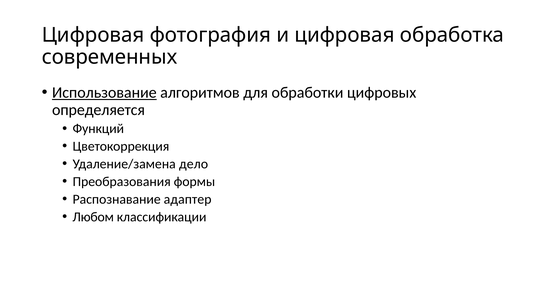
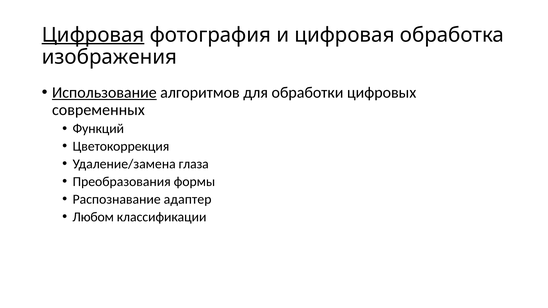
Цифровая at (93, 35) underline: none -> present
современных: современных -> изображения
определяется: определяется -> современных
дело: дело -> глаза
